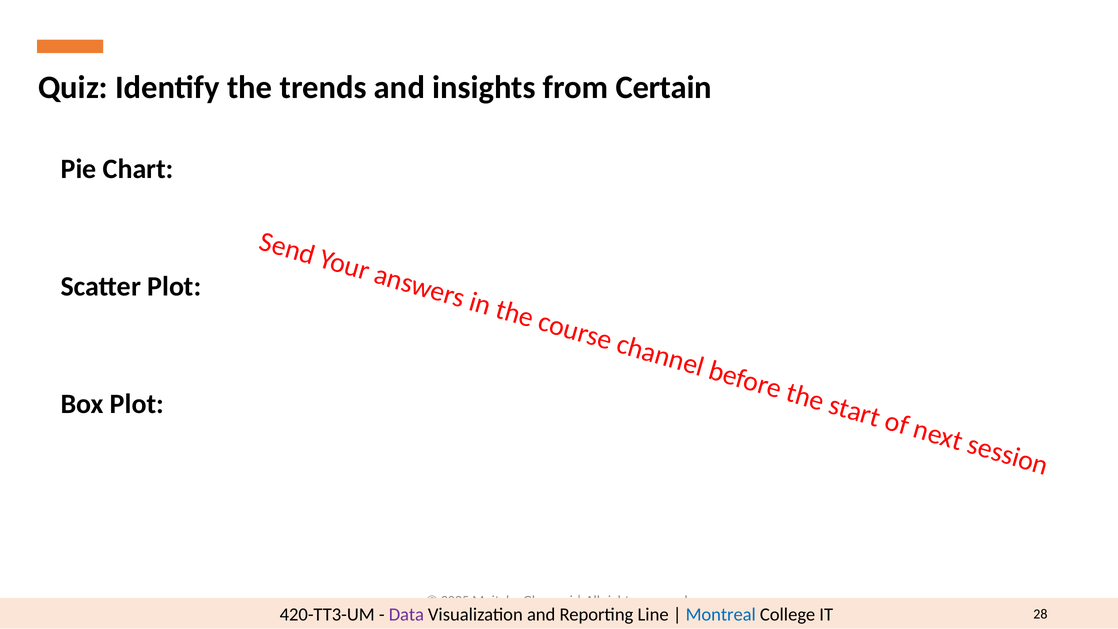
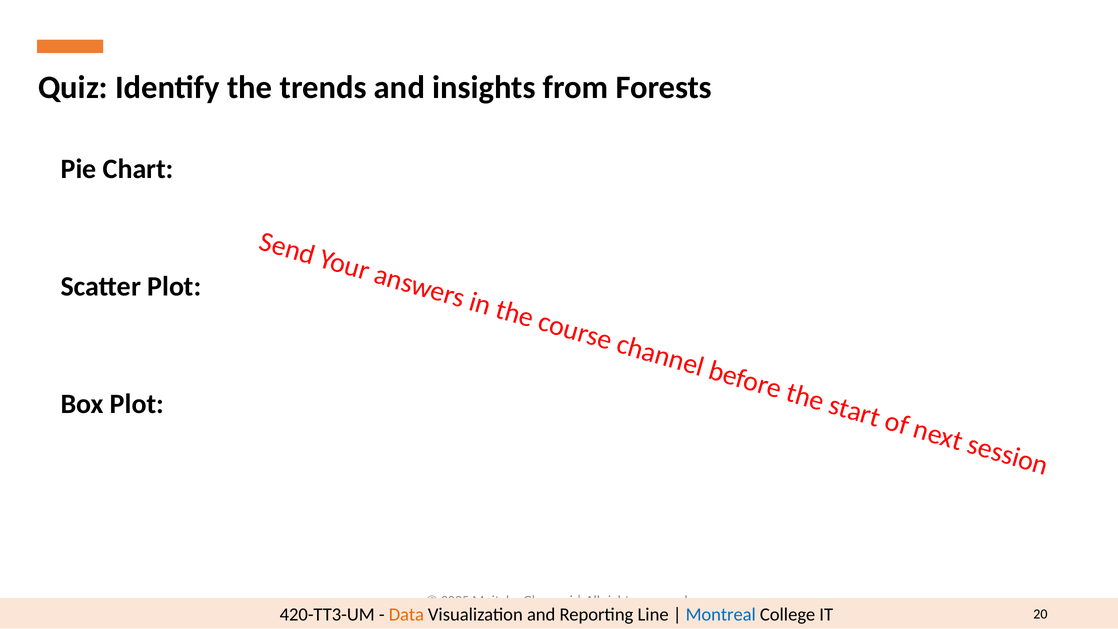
Certain: Certain -> Forests
Data colour: purple -> orange
28: 28 -> 20
